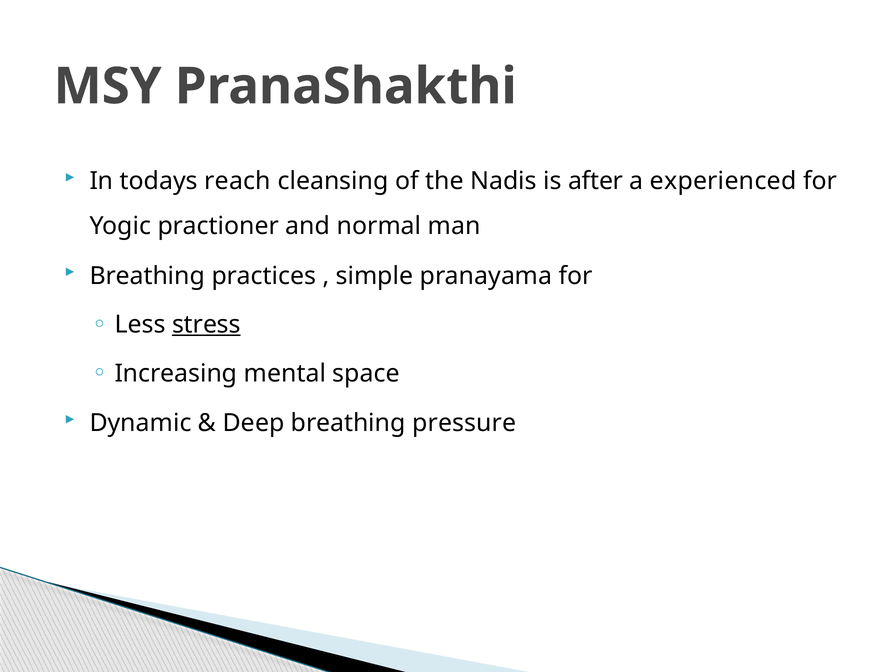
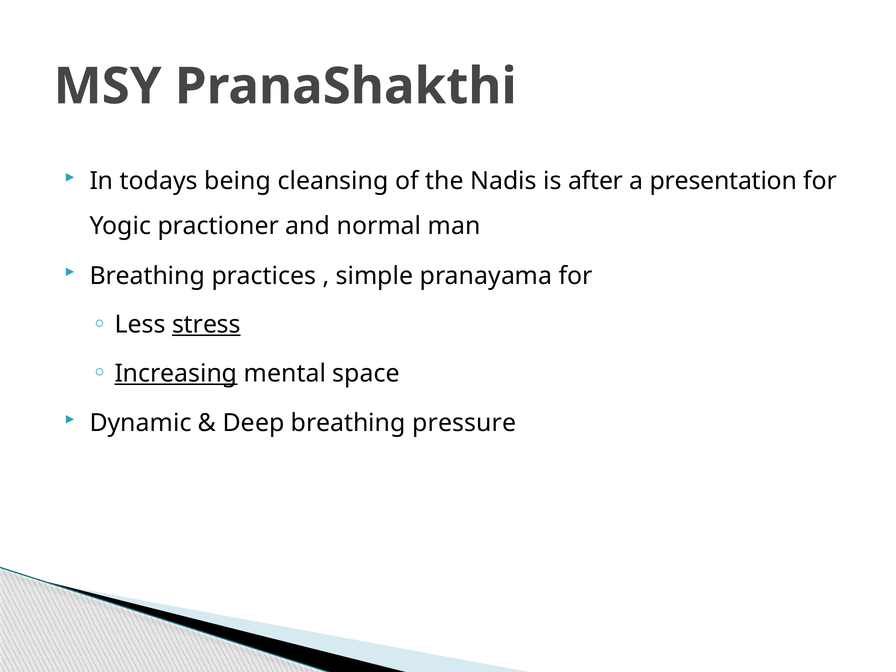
reach: reach -> being
experienced: experienced -> presentation
Increasing underline: none -> present
